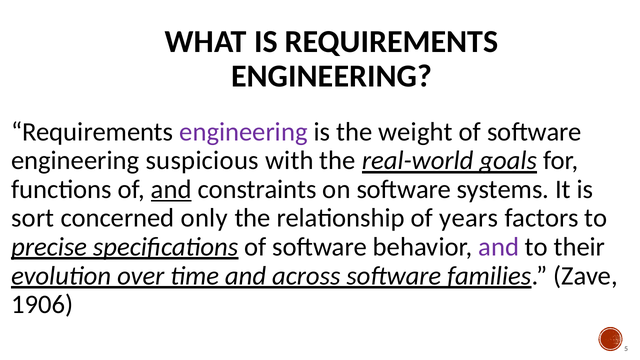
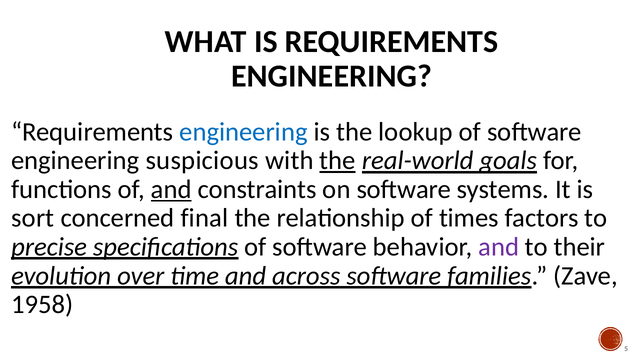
engineering at (243, 132) colour: purple -> blue
weight: weight -> lookup
the at (338, 161) underline: none -> present
only: only -> final
years: years -> times
1906: 1906 -> 1958
